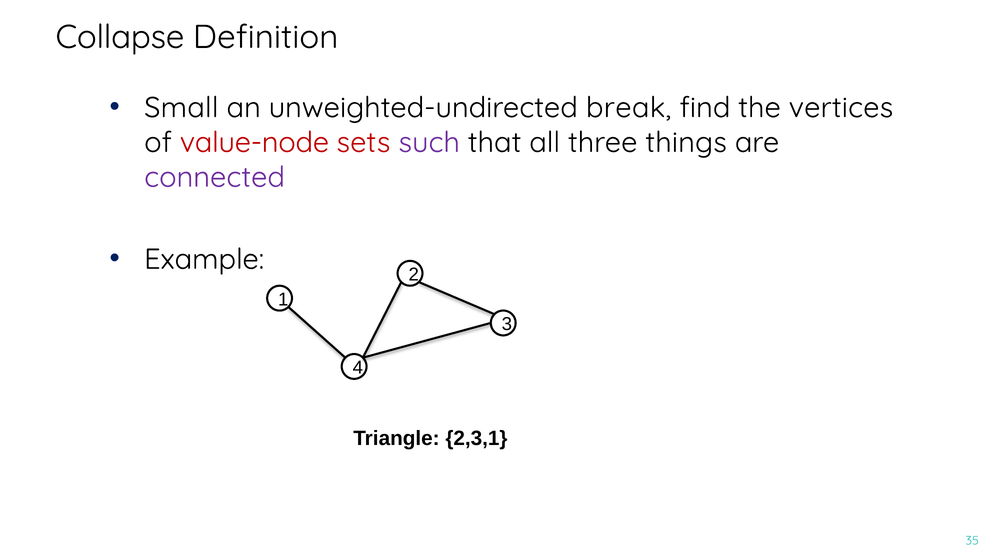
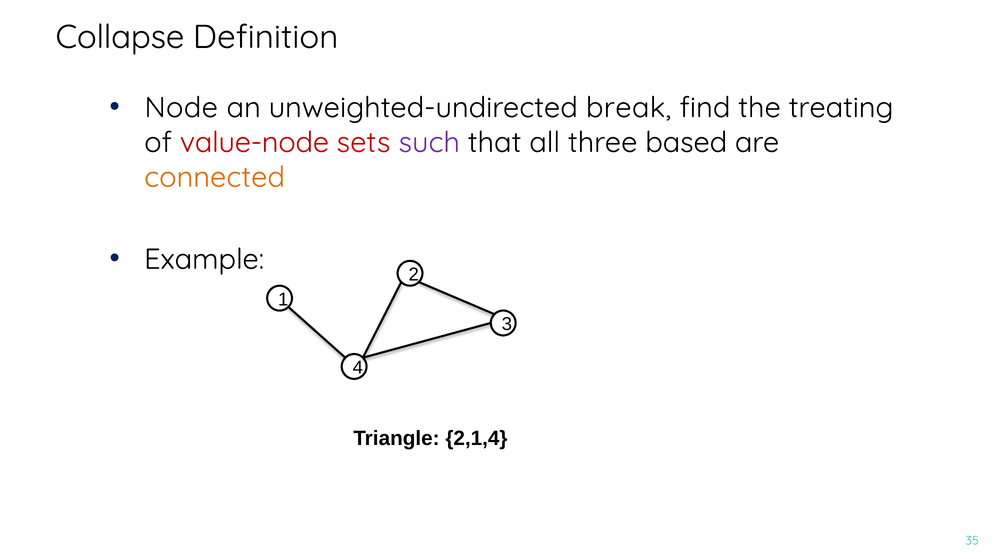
Small: Small -> Node
vertices: vertices -> treating
things: things -> based
connected colour: purple -> orange
2,3,1: 2,3,1 -> 2,1,4
